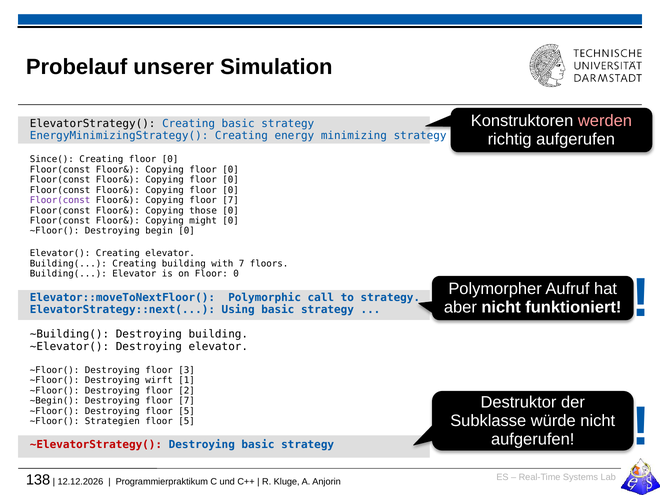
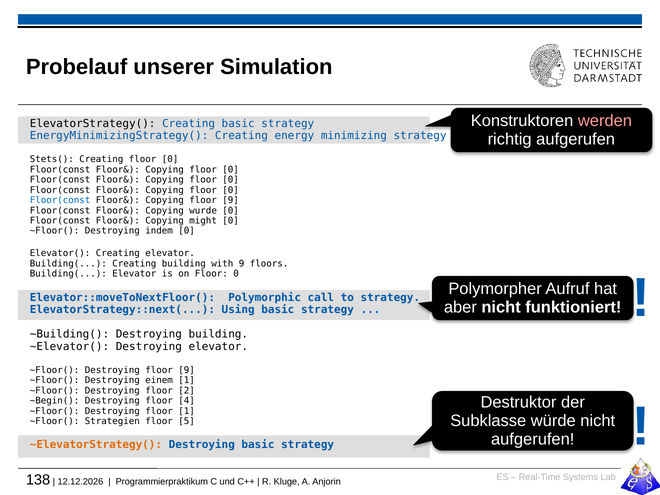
Since(: Since( -> Stets(
Floor(const at (60, 200) colour: purple -> blue
Copying floor 7: 7 -> 9
those: those -> wurde
begin: begin -> indem
with 7: 7 -> 9
Destroying floor 3: 3 -> 9
wirft: wirft -> einem
Destroying floor 7: 7 -> 4
Destroying floor 5: 5 -> 1
~ElevatorStrategy( colour: red -> orange
